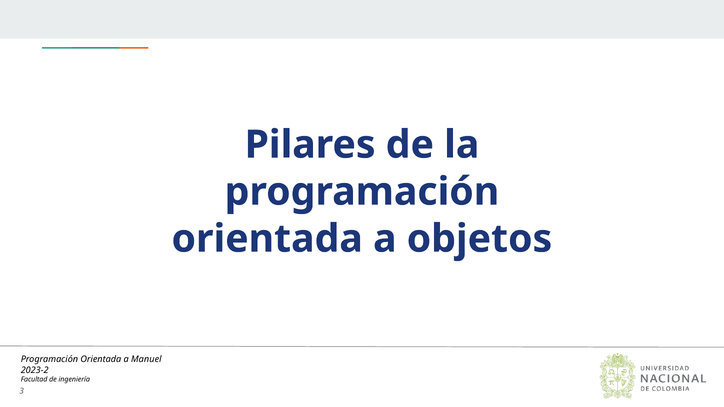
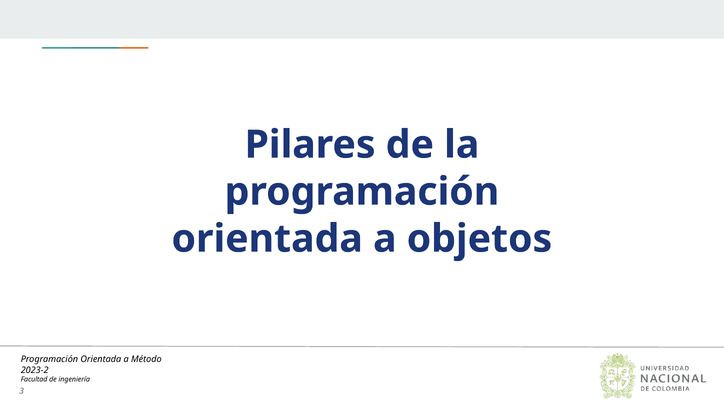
Manuel: Manuel -> Método
